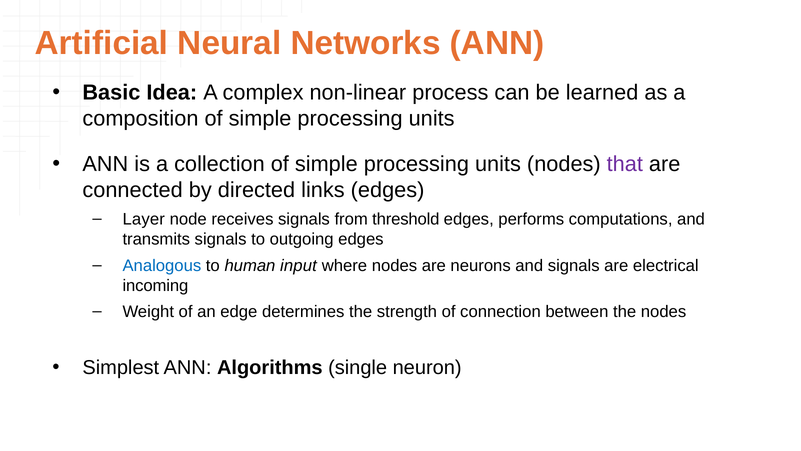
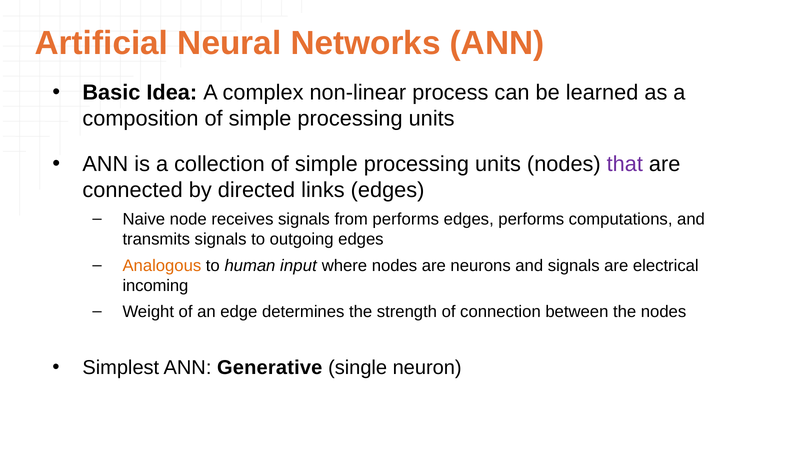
Layer: Layer -> Naive
from threshold: threshold -> performs
Analogous colour: blue -> orange
Algorithms: Algorithms -> Generative
